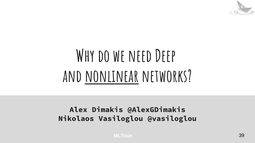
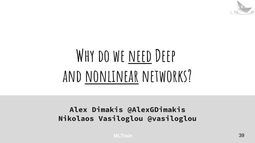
need underline: none -> present
